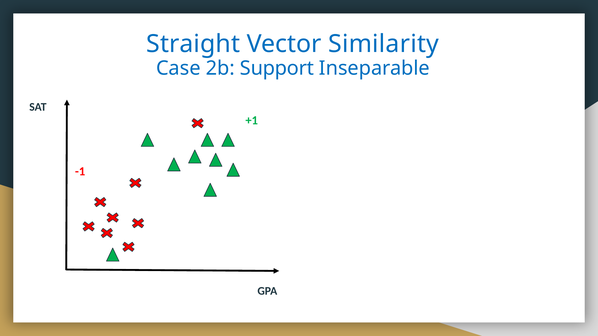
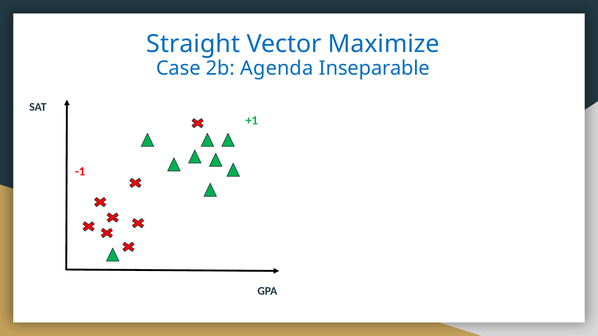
Similarity: Similarity -> Maximize
Support: Support -> Agenda
